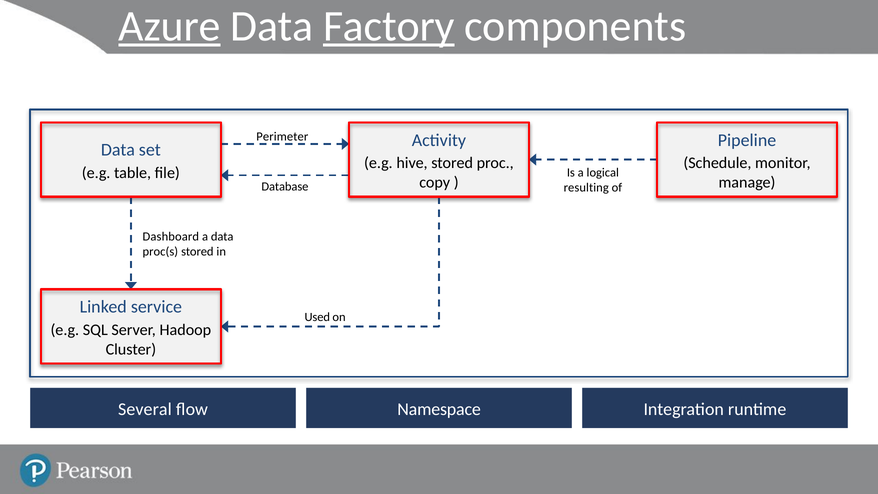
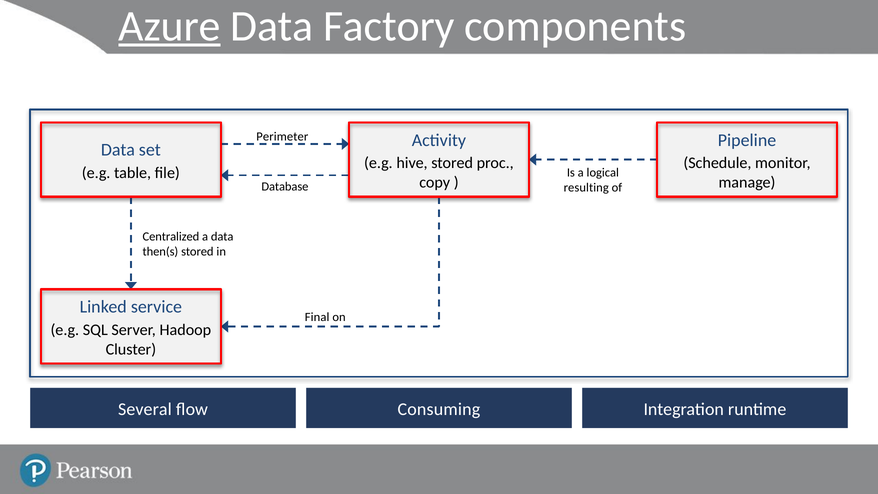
Factory underline: present -> none
Dashboard: Dashboard -> Centralized
proc(s: proc(s -> then(s
Used: Used -> Final
Namespace: Namespace -> Consuming
